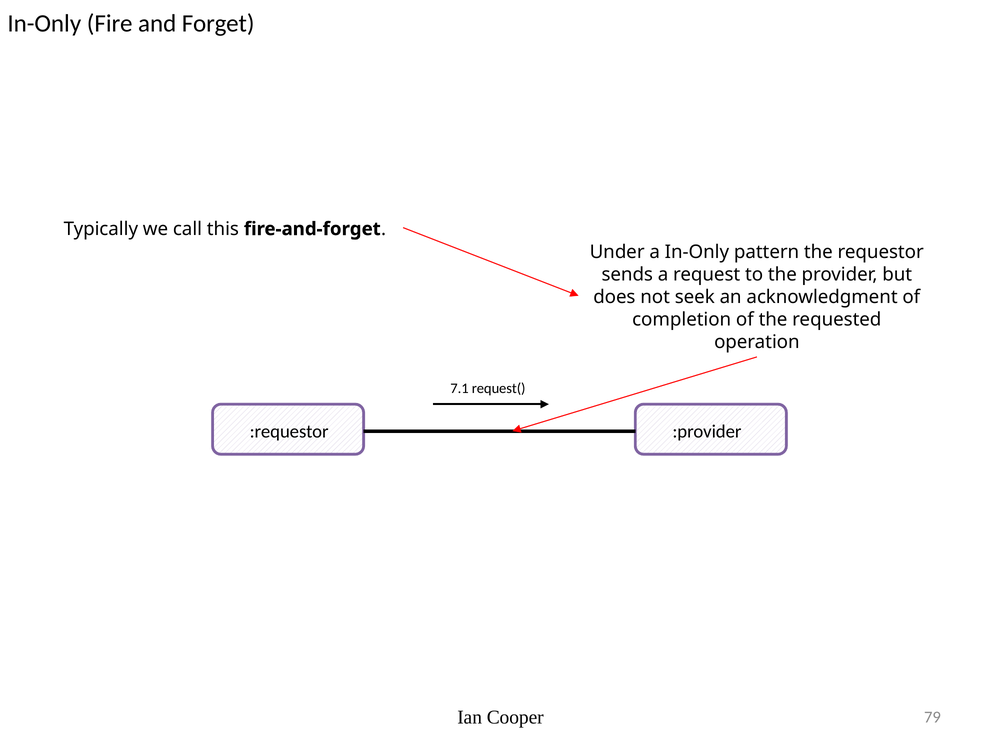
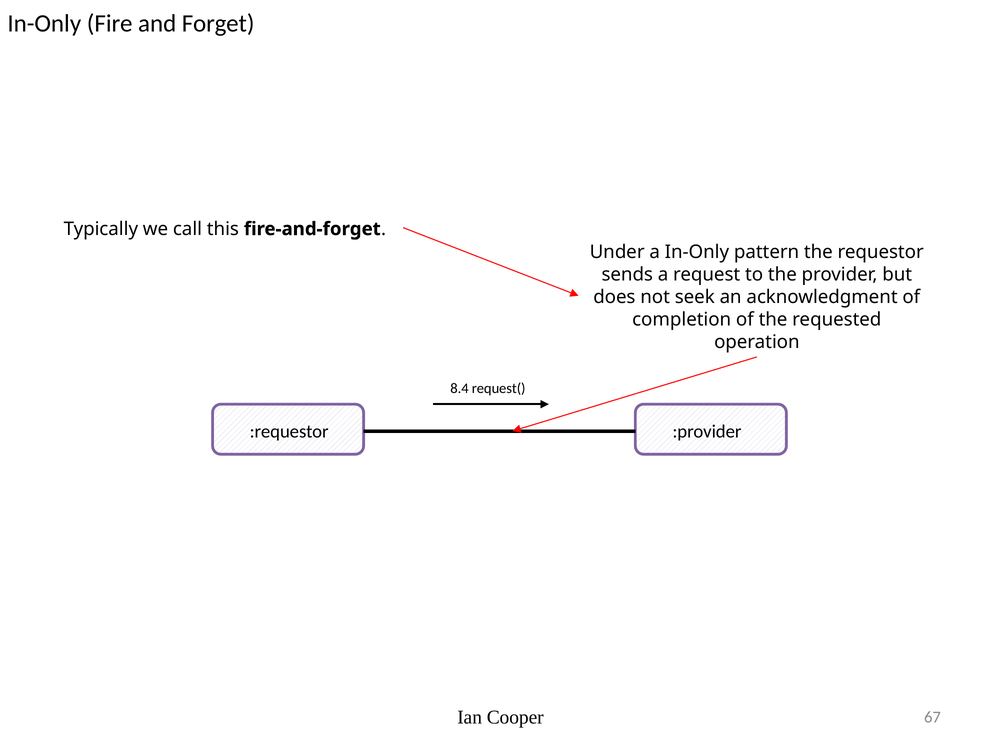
7.1: 7.1 -> 8.4
79: 79 -> 67
